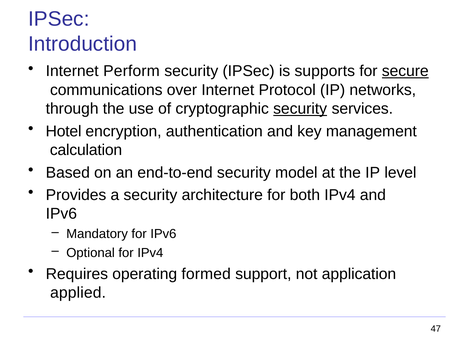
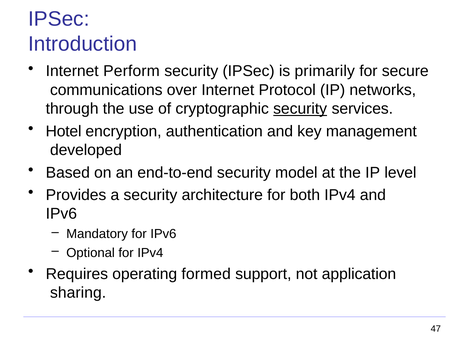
supports: supports -> primarily
secure underline: present -> none
calculation: calculation -> developed
applied: applied -> sharing
